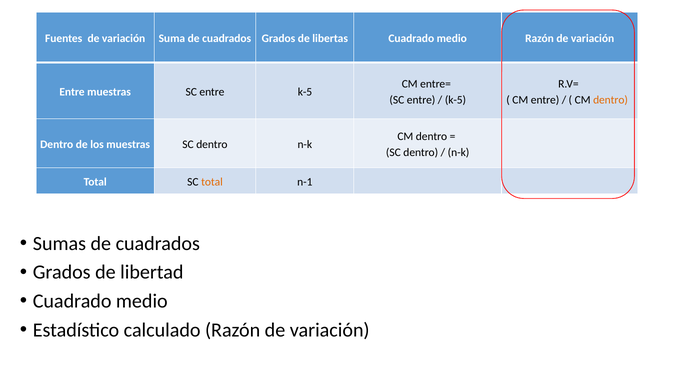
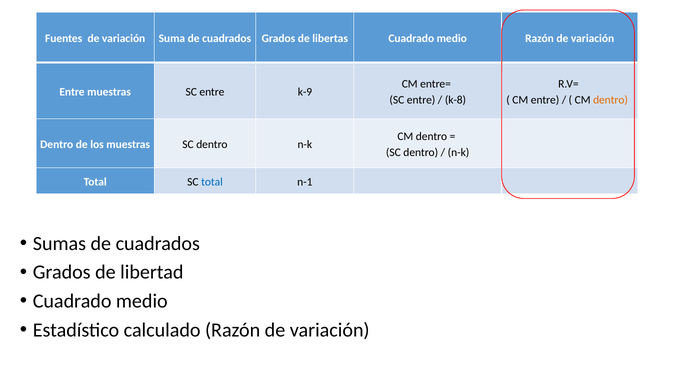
entre k-5: k-5 -> k-9
k-5 at (455, 100): k-5 -> k-8
total at (212, 182) colour: orange -> blue
